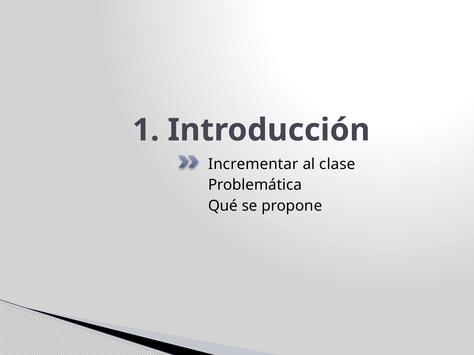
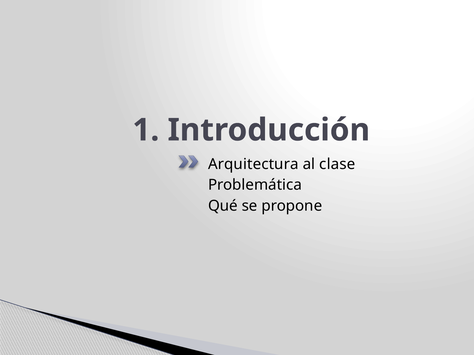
Incrementar: Incrementar -> Arquitectura
